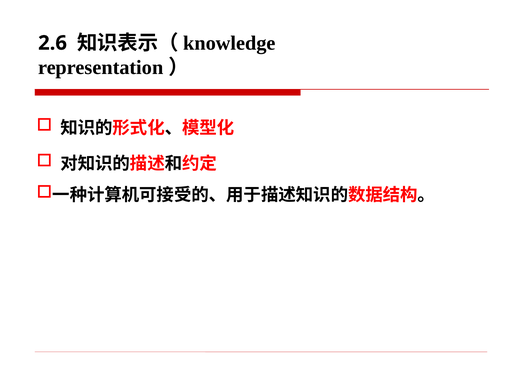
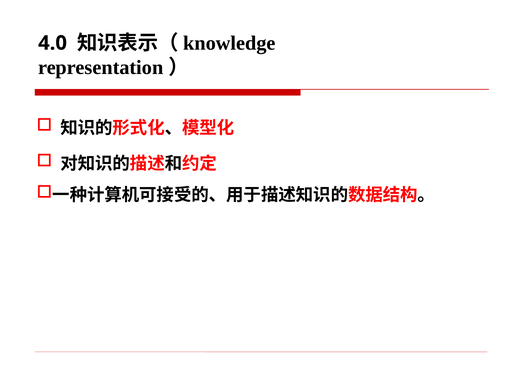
2.6: 2.6 -> 4.0
